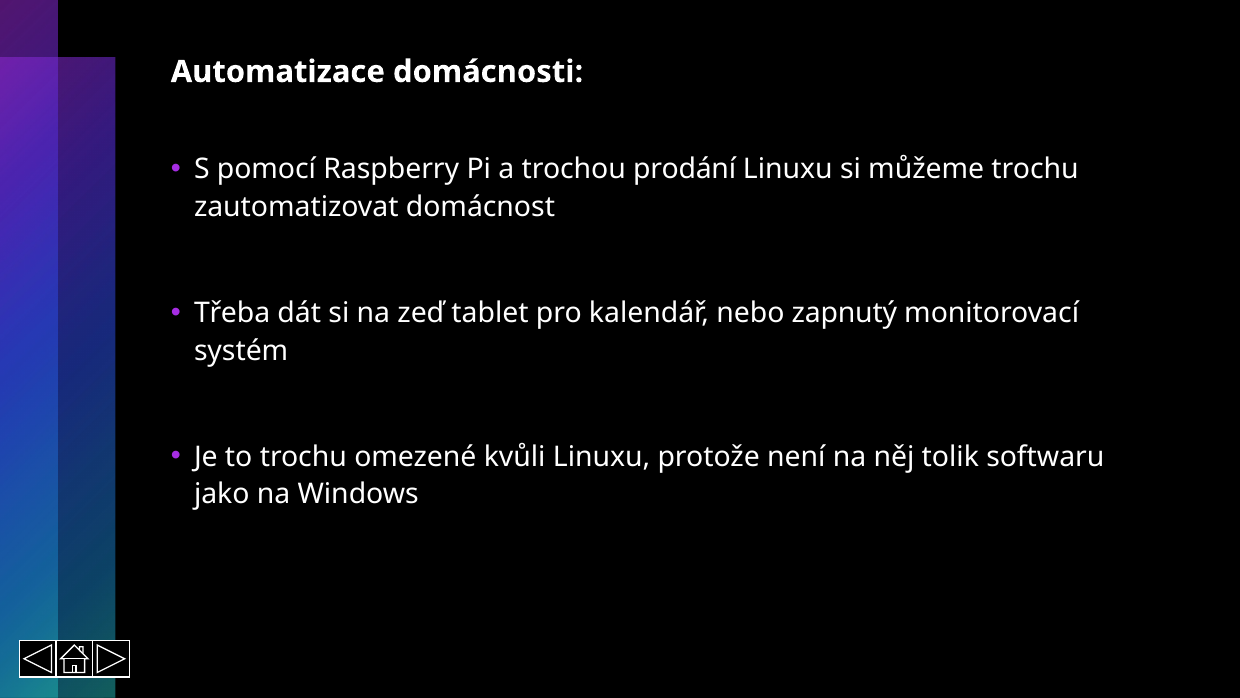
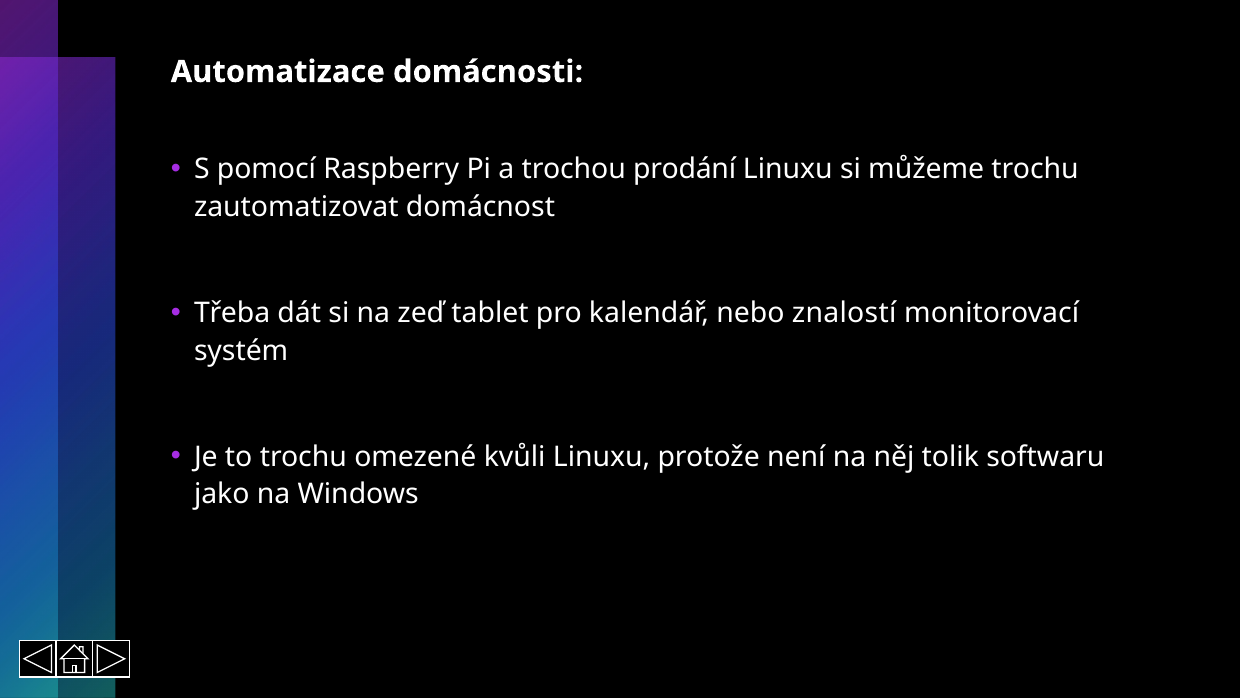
zapnutý: zapnutý -> znalostí
